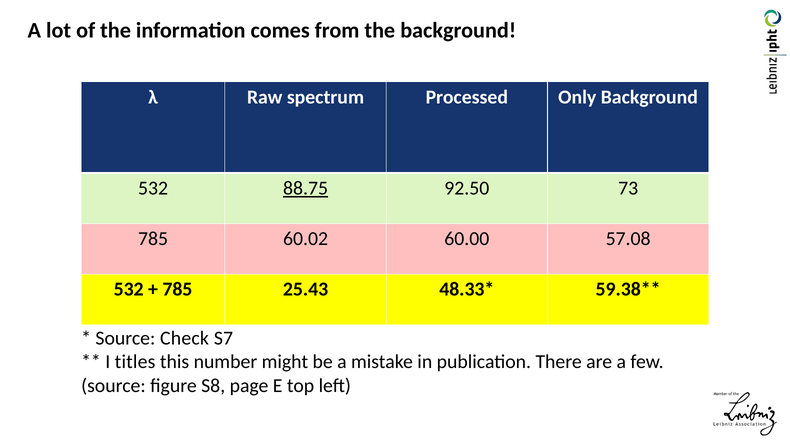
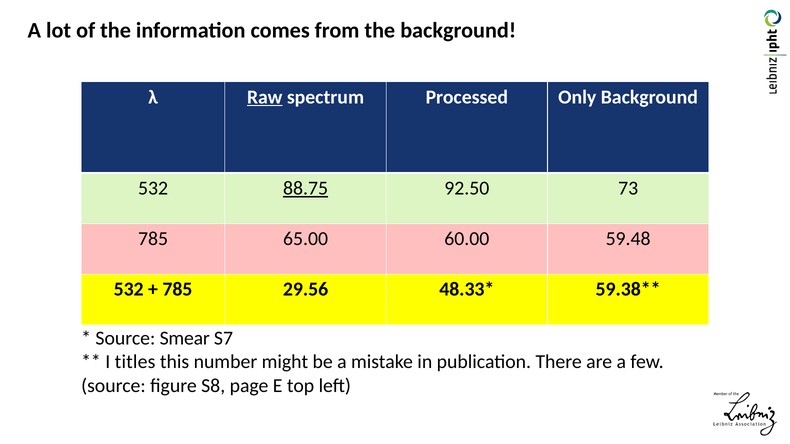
Raw underline: none -> present
60.02: 60.02 -> 65.00
57.08: 57.08 -> 59.48
25.43: 25.43 -> 29.56
Check: Check -> Smear
